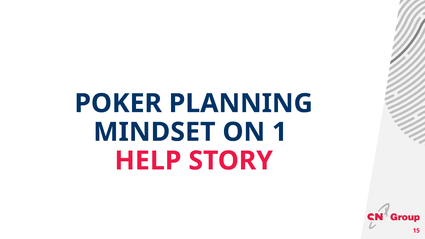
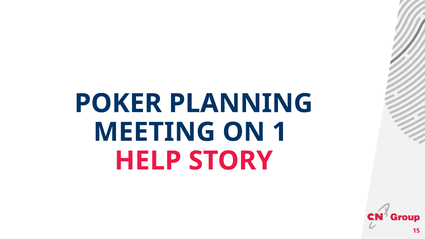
MINDSET: MINDSET -> MEETING
